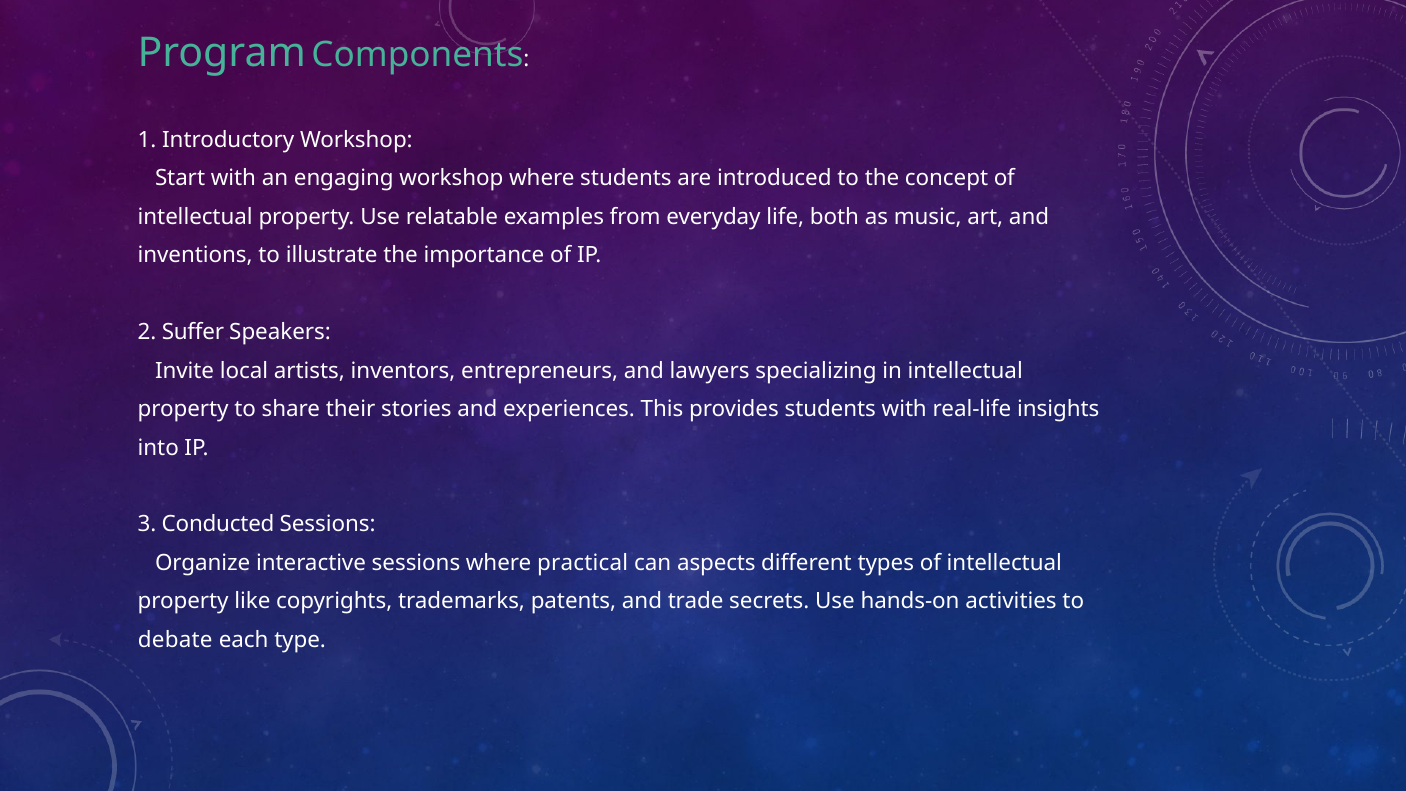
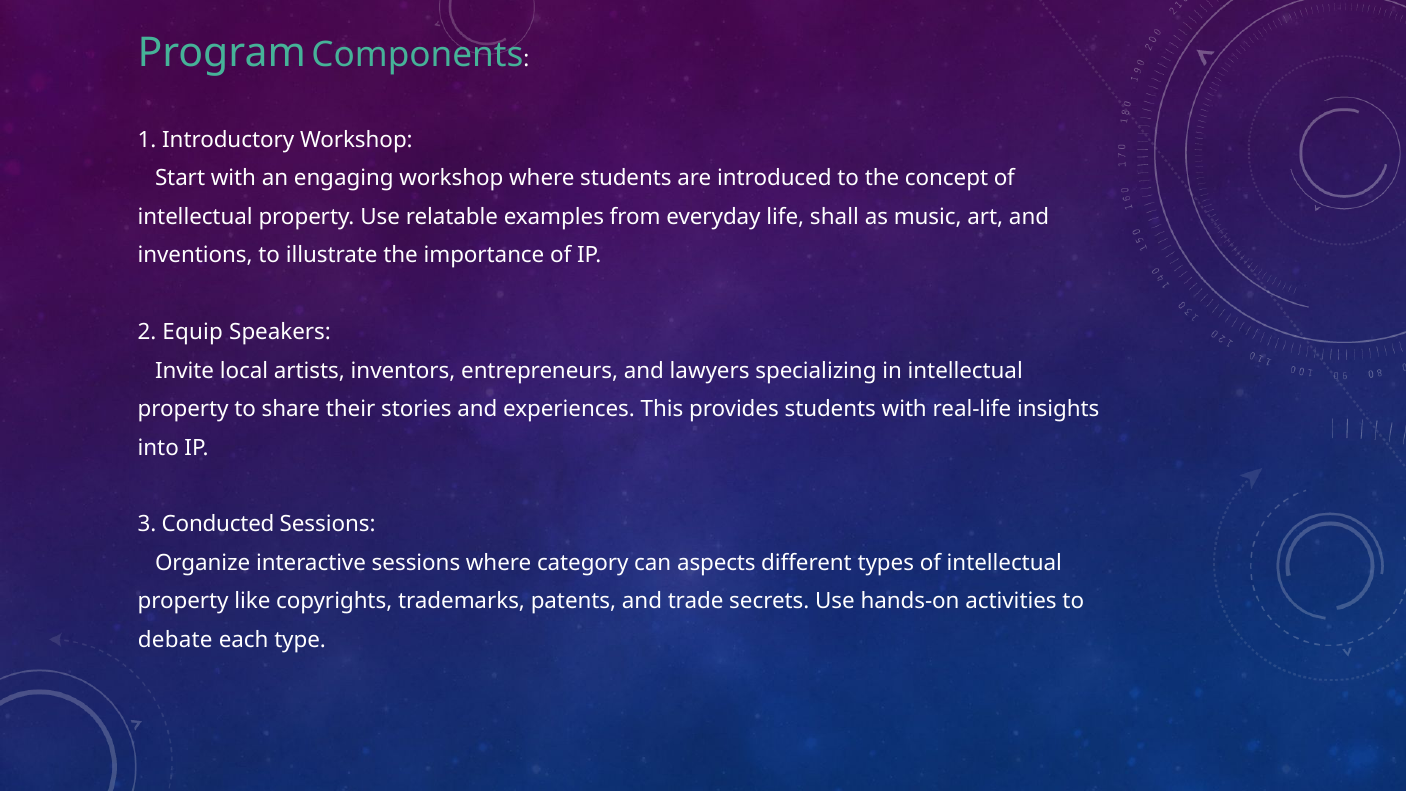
both: both -> shall
Suffer: Suffer -> Equip
practical: practical -> category
